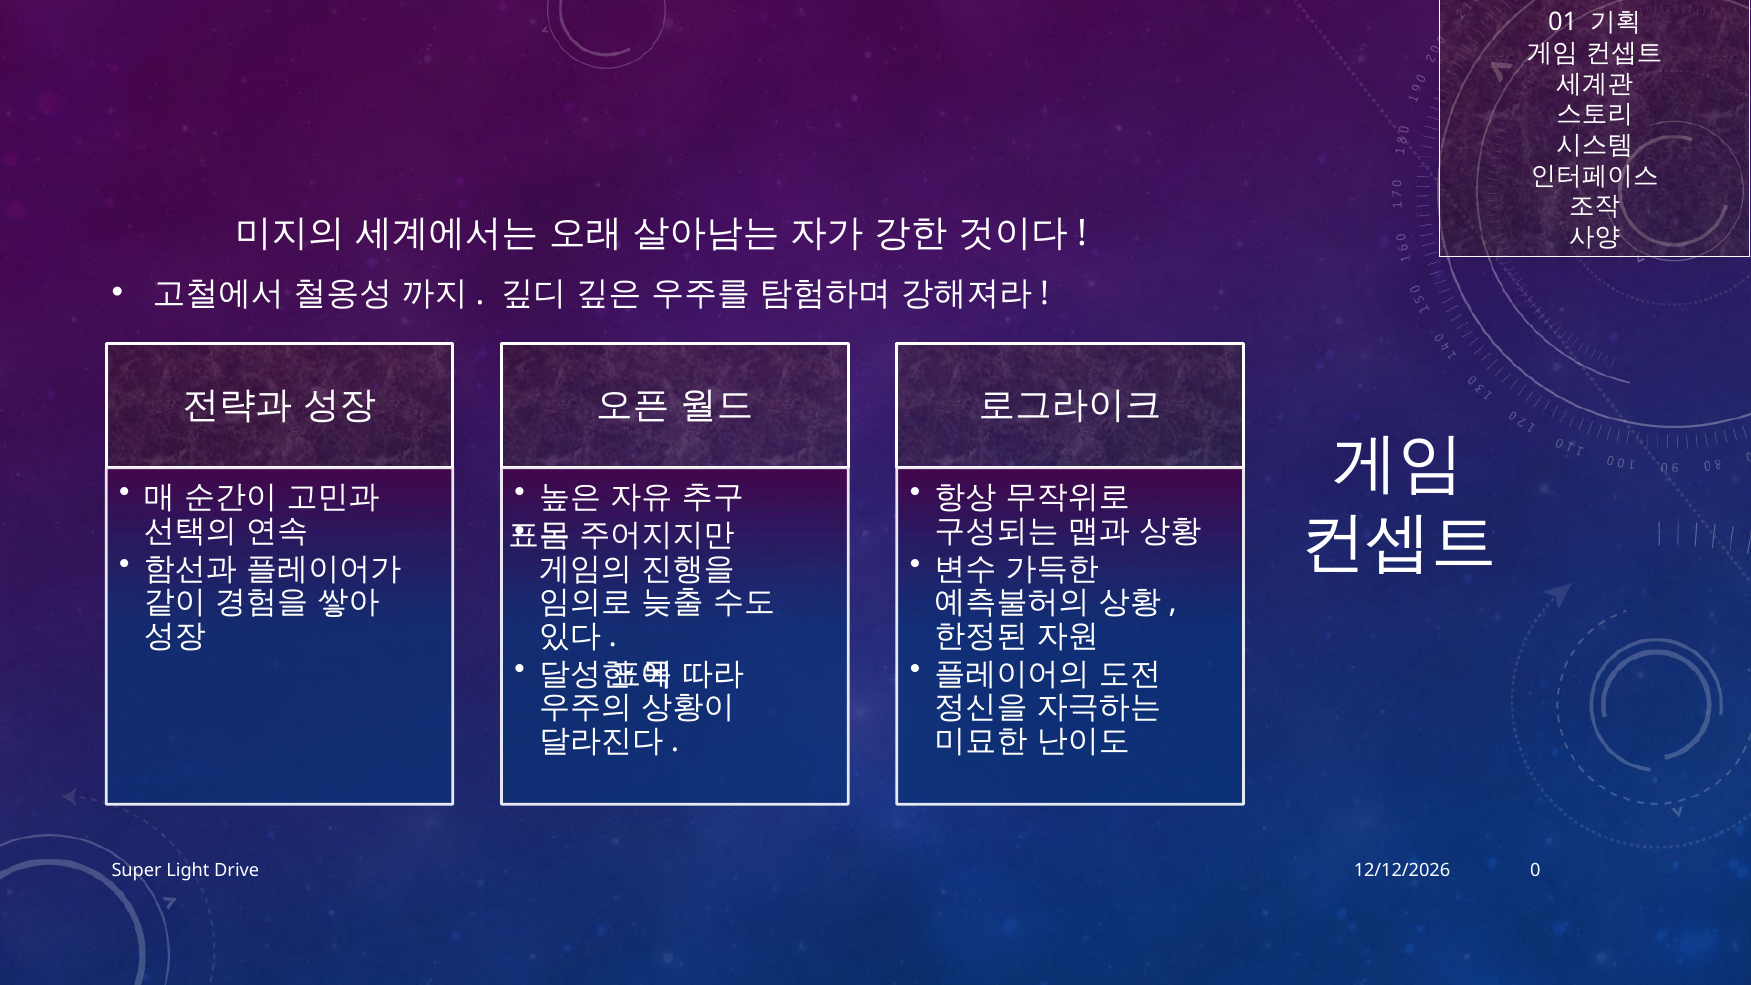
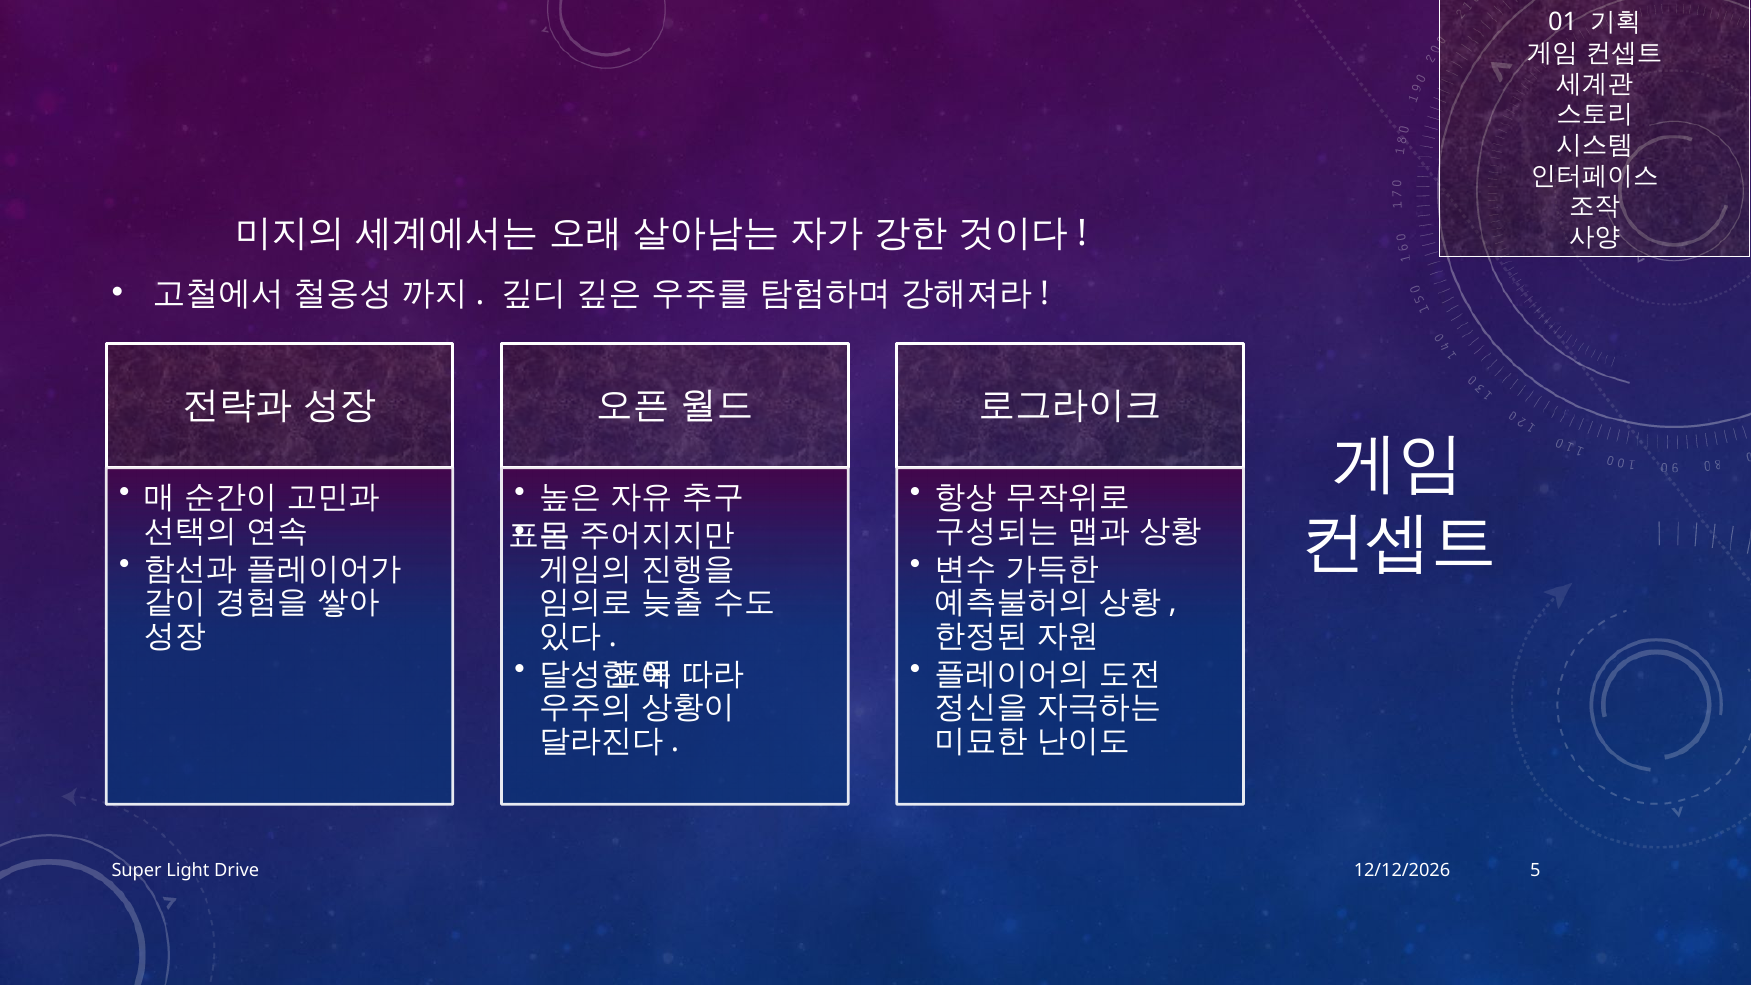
0: 0 -> 5
